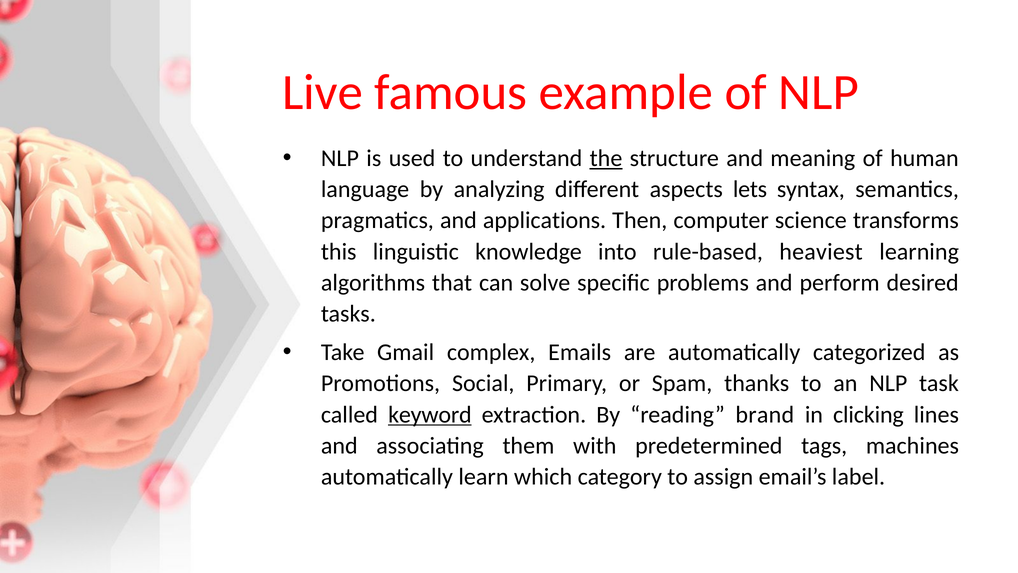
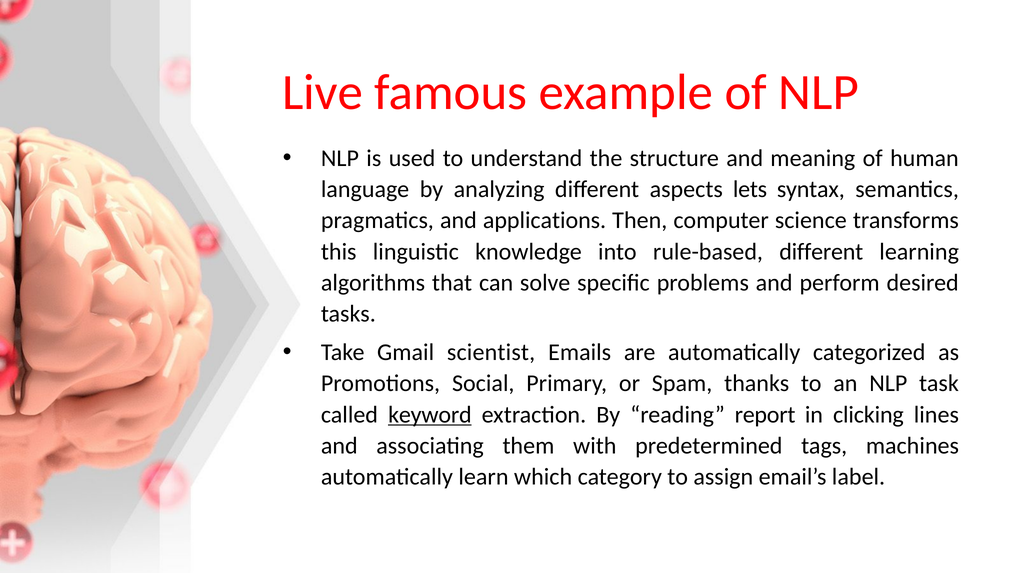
the underline: present -> none
rule-based heaviest: heaviest -> different
complex: complex -> scientist
brand: brand -> report
